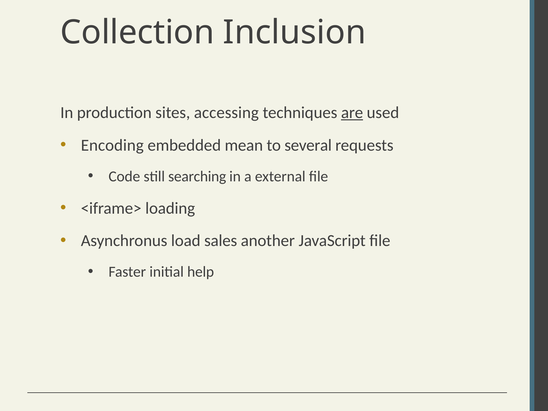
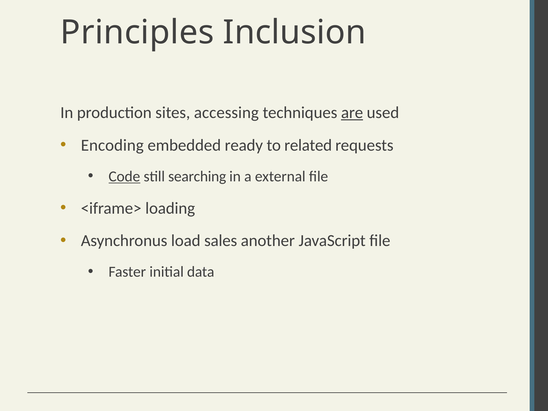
Collection: Collection -> Principles
mean: mean -> ready
several: several -> related
Code underline: none -> present
help: help -> data
